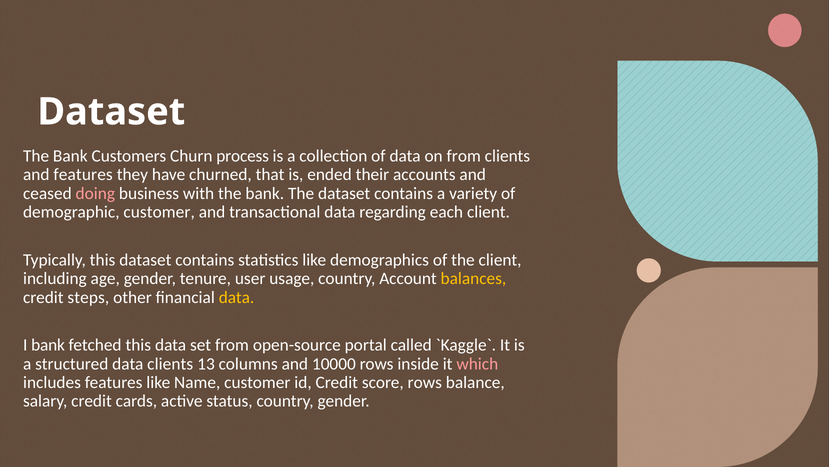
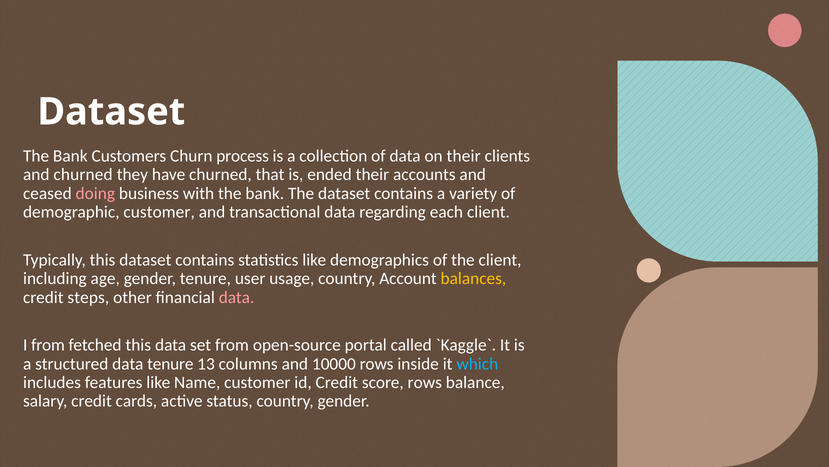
on from: from -> their
and features: features -> churned
data at (237, 297) colour: yellow -> pink
I bank: bank -> from
data clients: clients -> tenure
which colour: pink -> light blue
